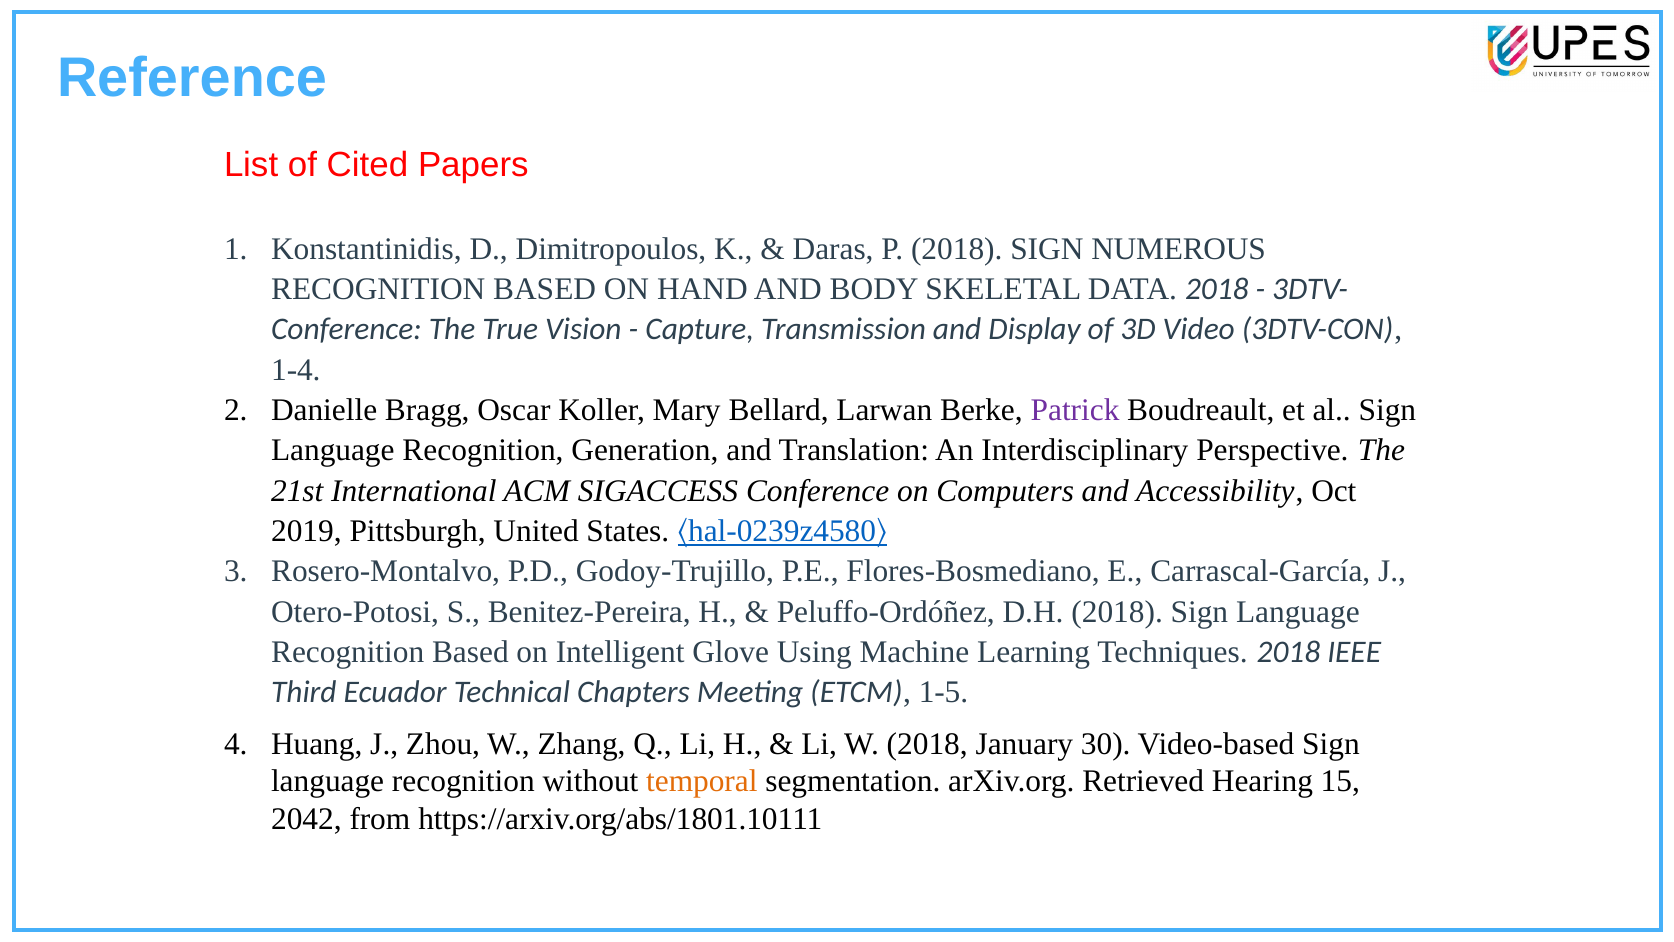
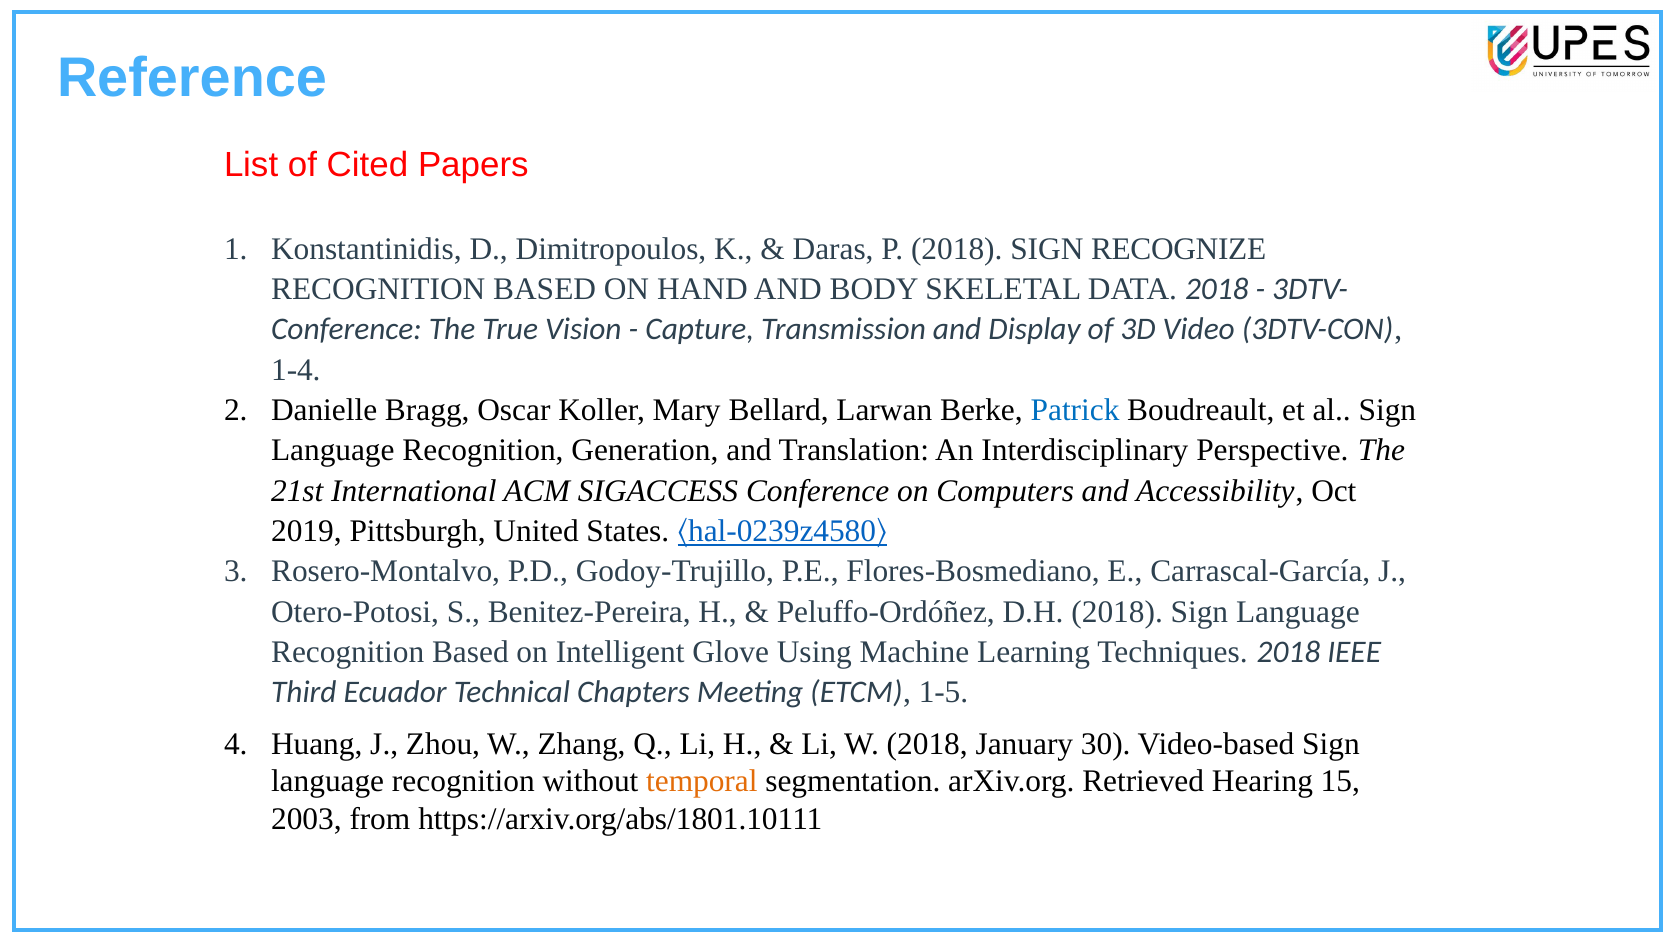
NUMEROUS: NUMEROUS -> RECOGNIZE
Patrick colour: purple -> blue
2042: 2042 -> 2003
